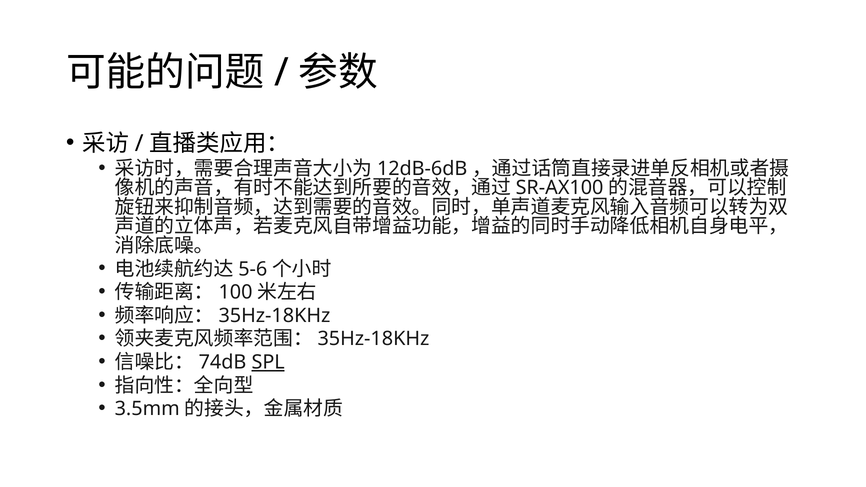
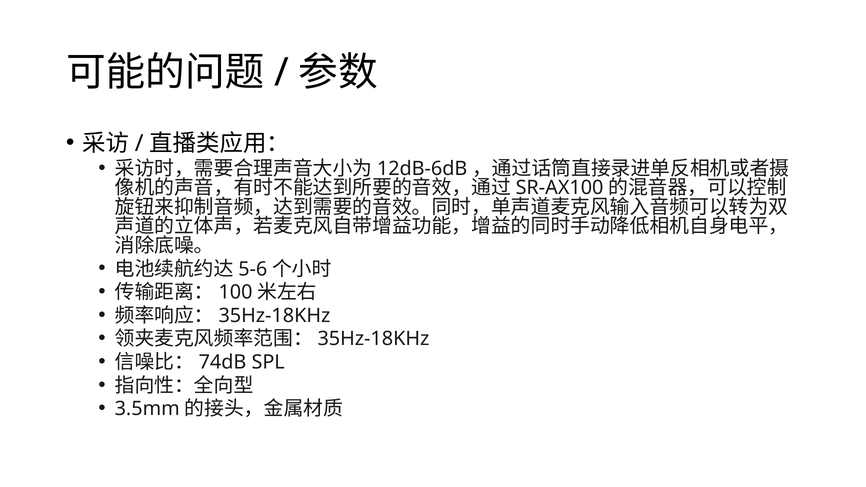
SPL underline: present -> none
